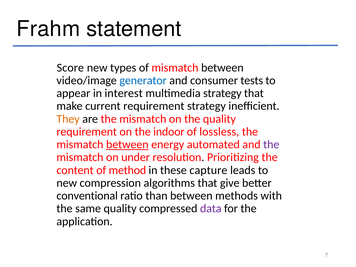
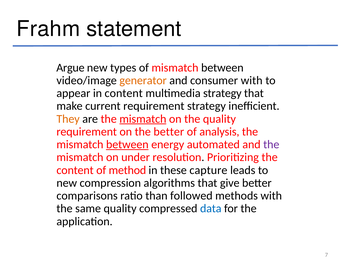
Score: Score -> Argue
generator colour: blue -> orange
consumer tests: tests -> with
in interest: interest -> content
mismatch at (143, 119) underline: none -> present
the indoor: indoor -> better
lossless: lossless -> analysis
conventional: conventional -> comparisons
than between: between -> followed
data colour: purple -> blue
